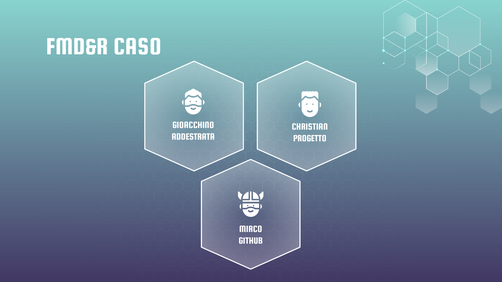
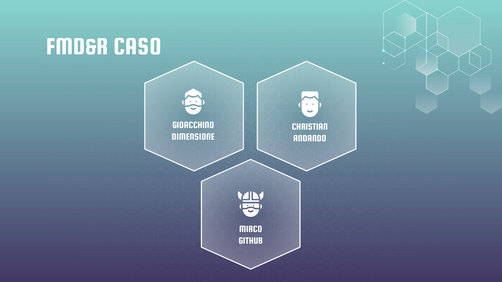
ADDESTRATA: ADDESTRATA -> DIMENSIONE
PROGETTO: PROGETTO -> ANDANDO
